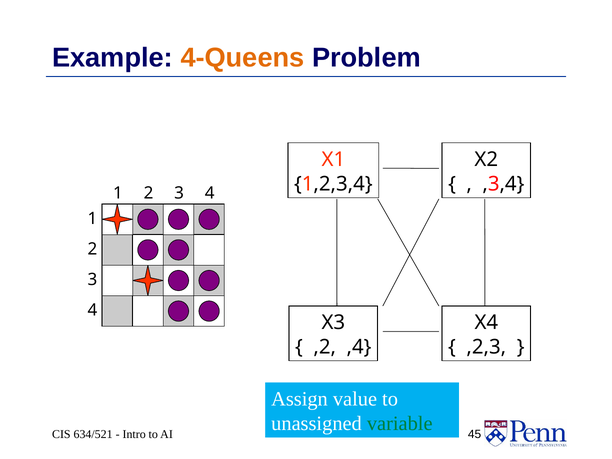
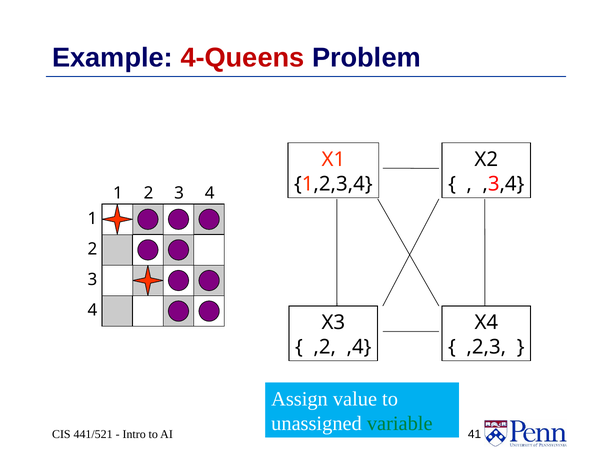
4-Queens colour: orange -> red
634/521: 634/521 -> 441/521
45: 45 -> 41
